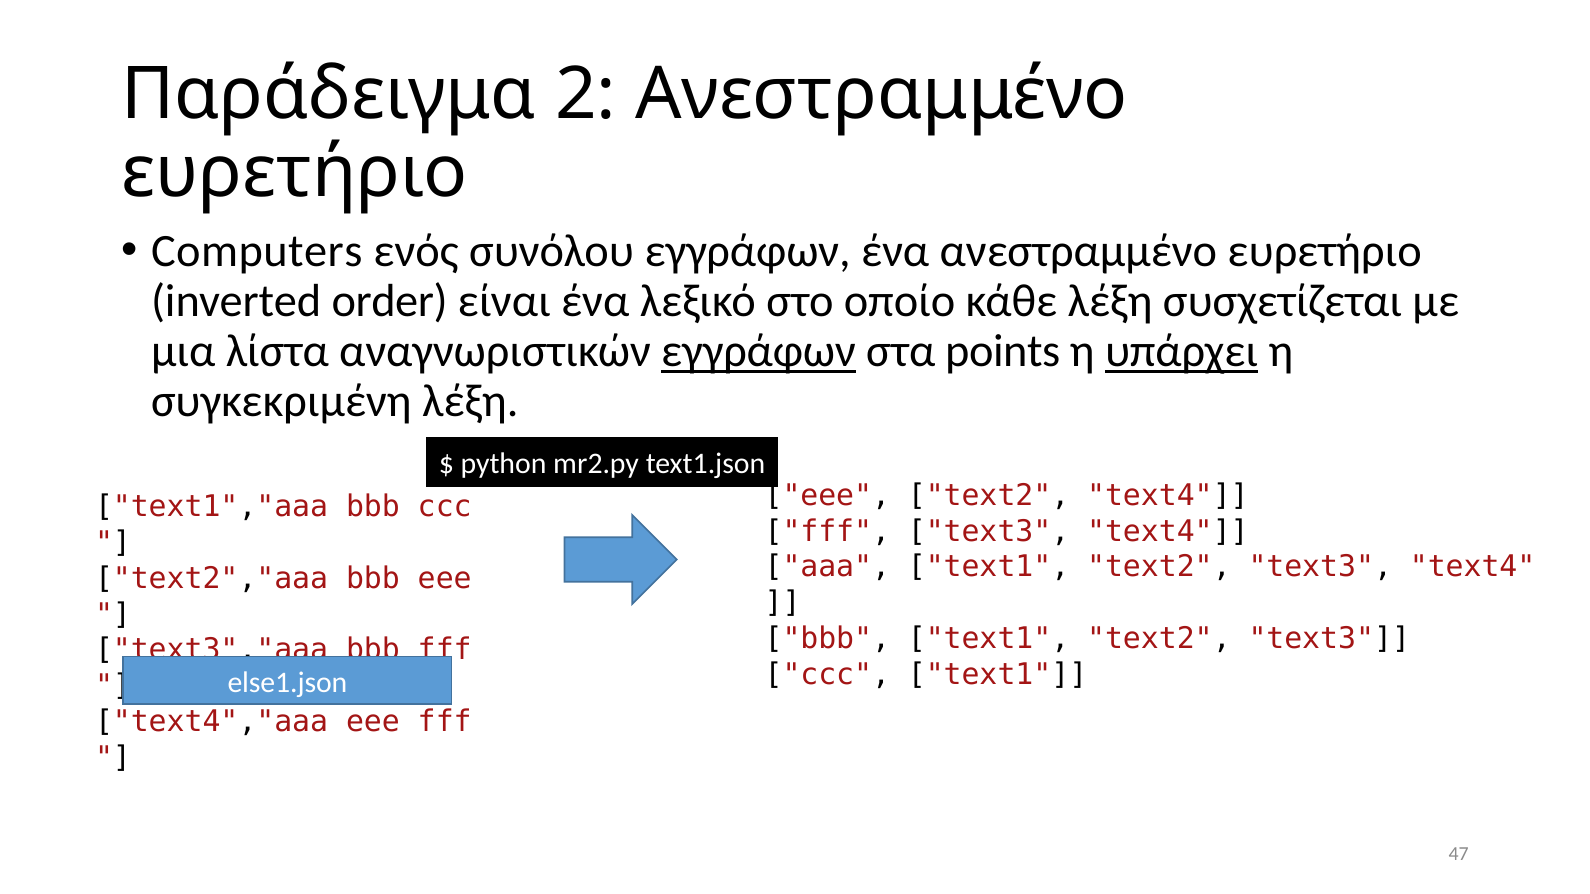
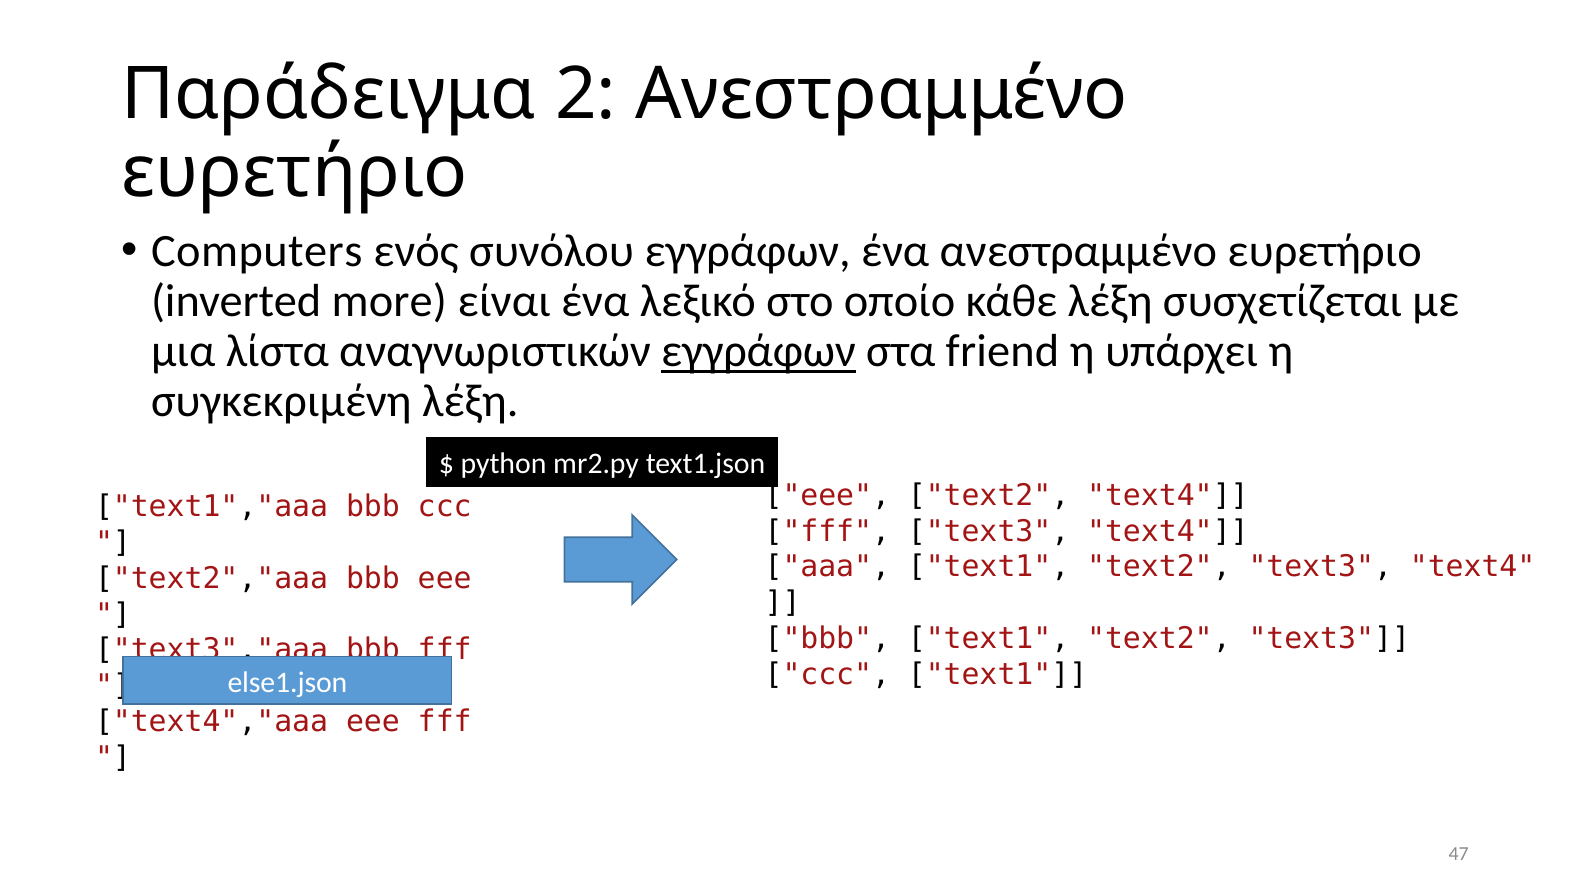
order: order -> more
points: points -> friend
υπάρχει underline: present -> none
